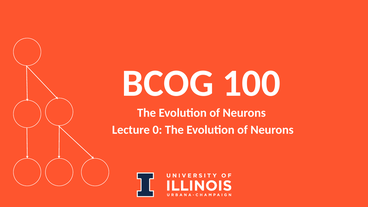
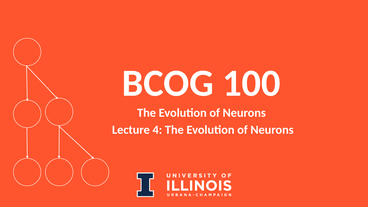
0: 0 -> 4
